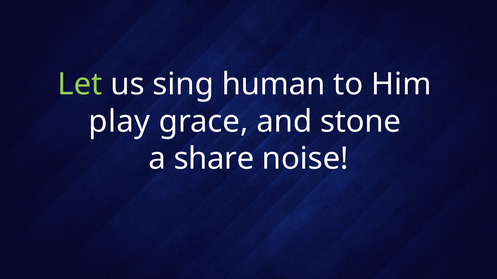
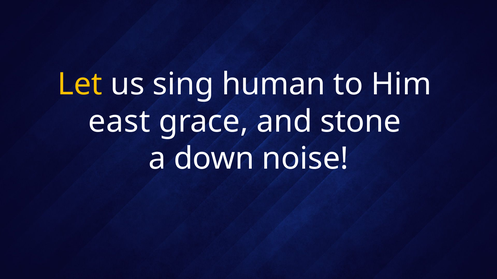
Let colour: light green -> yellow
play: play -> east
share: share -> down
